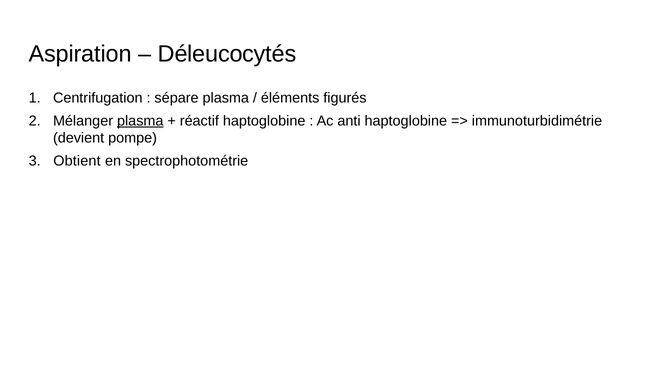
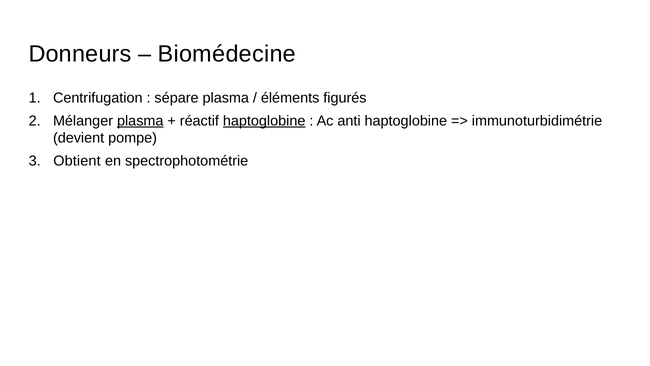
Aspiration: Aspiration -> Donneurs
Déleucocytés: Déleucocytés -> Biomédecine
haptoglobine at (264, 121) underline: none -> present
